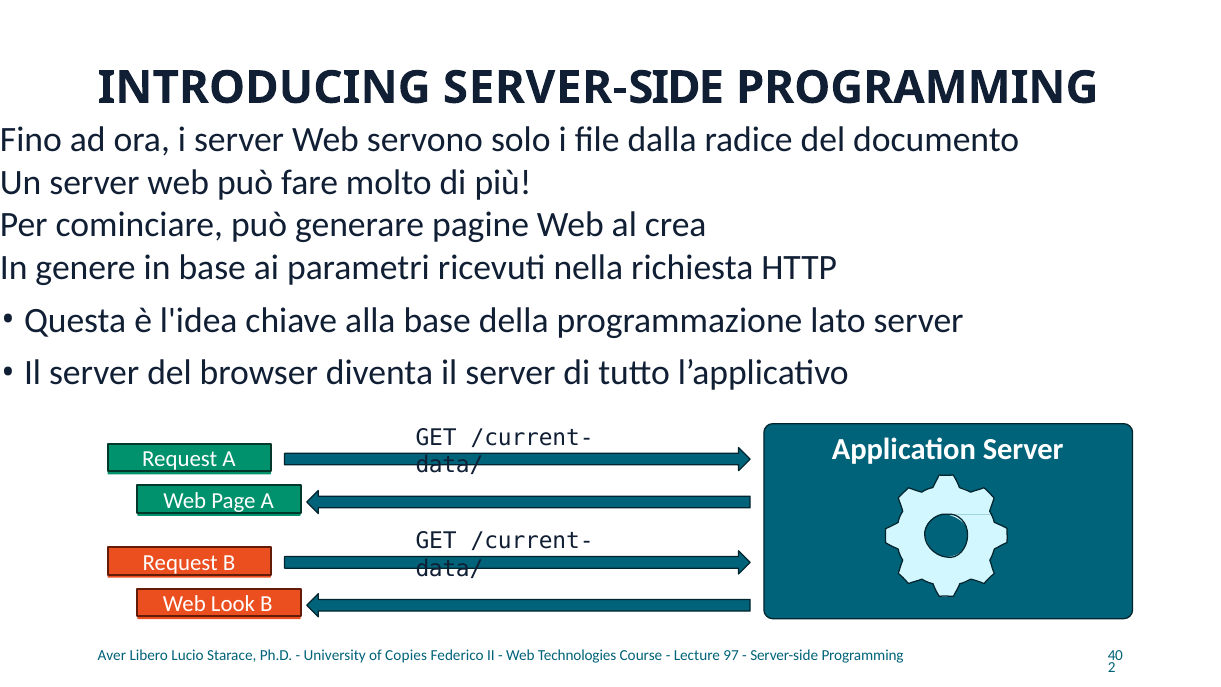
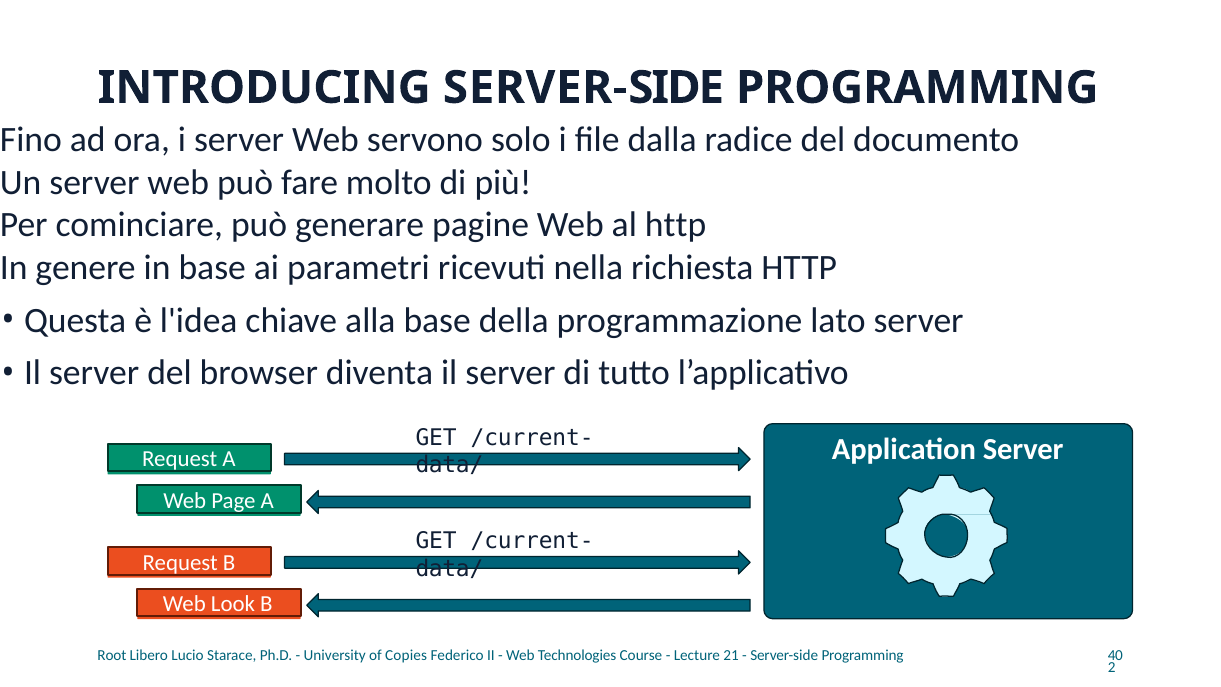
al crea: crea -> http
Aver: Aver -> Root
97: 97 -> 21
